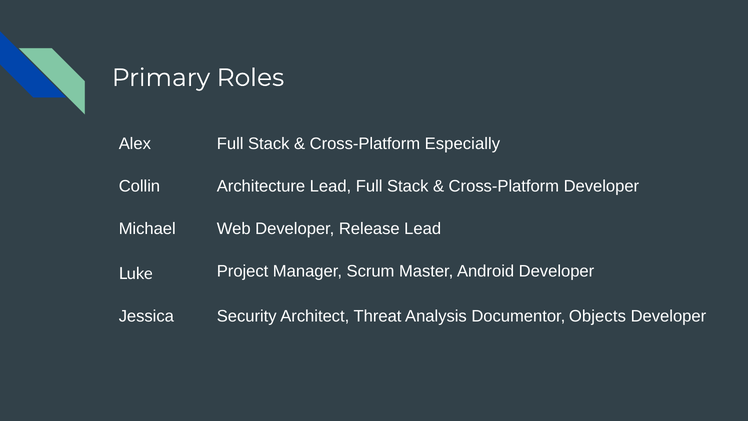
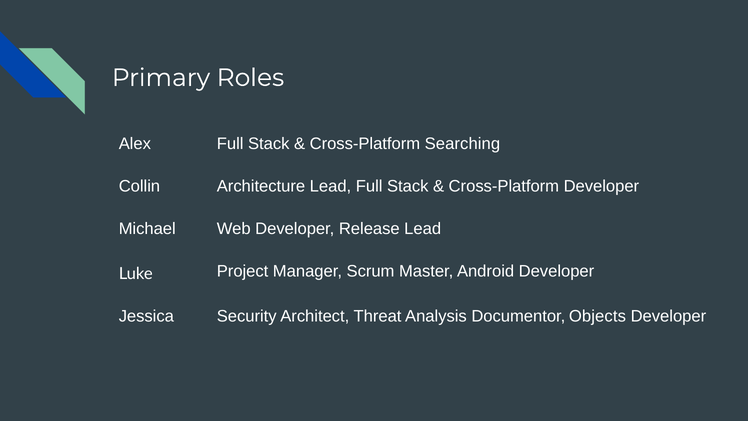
Especially: Especially -> Searching
